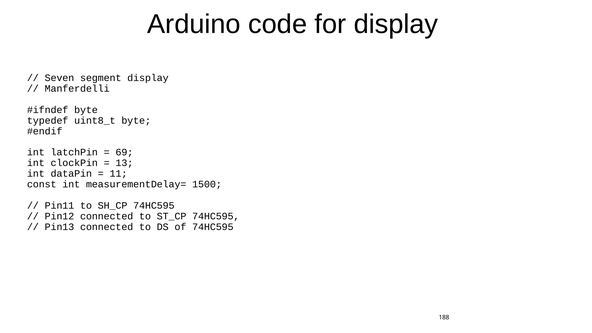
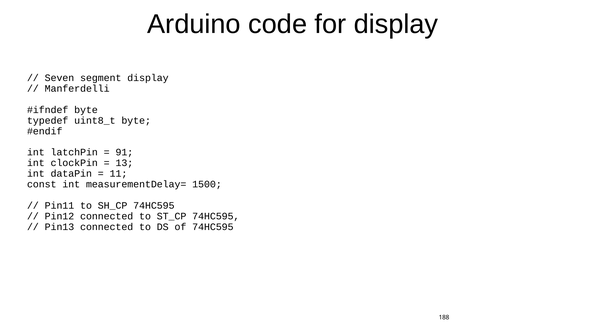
69: 69 -> 91
